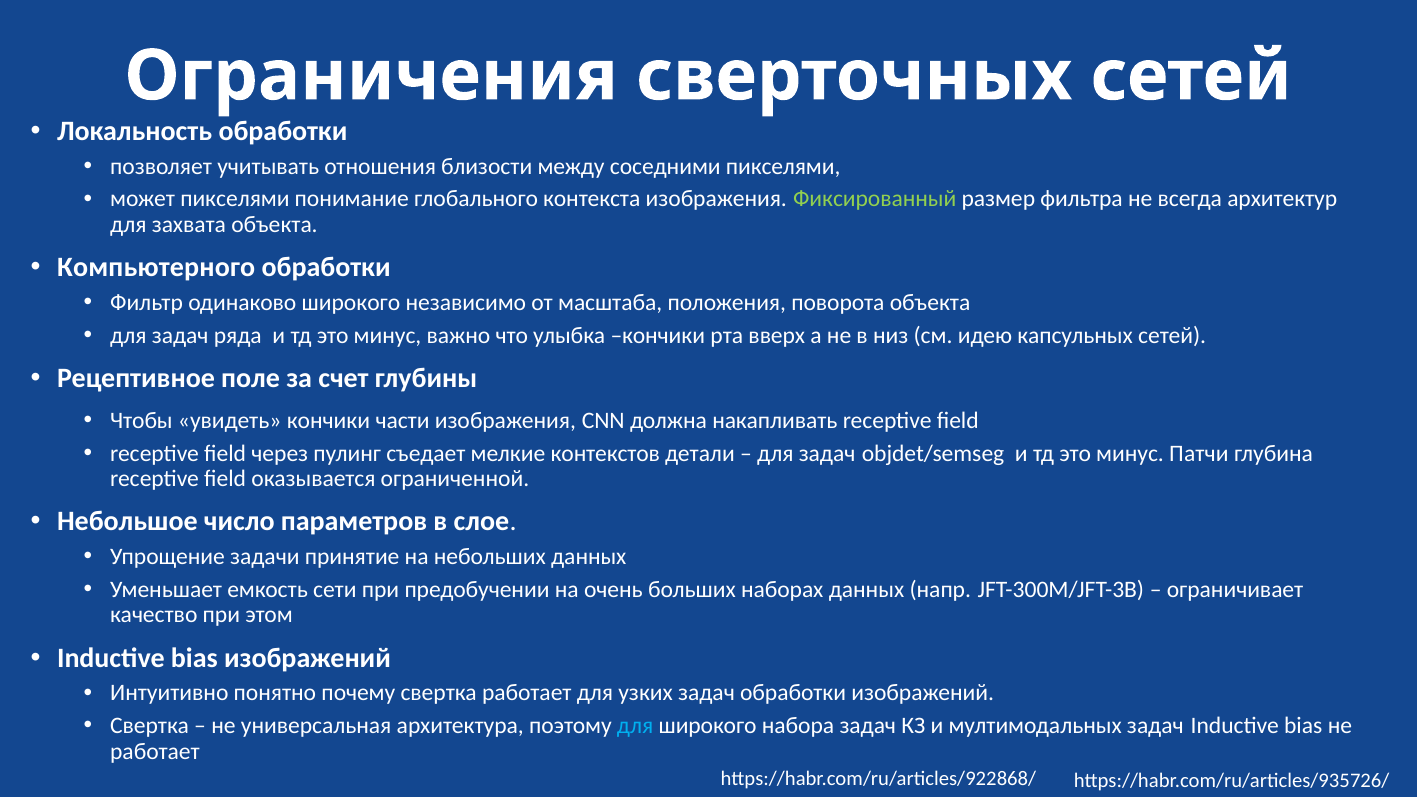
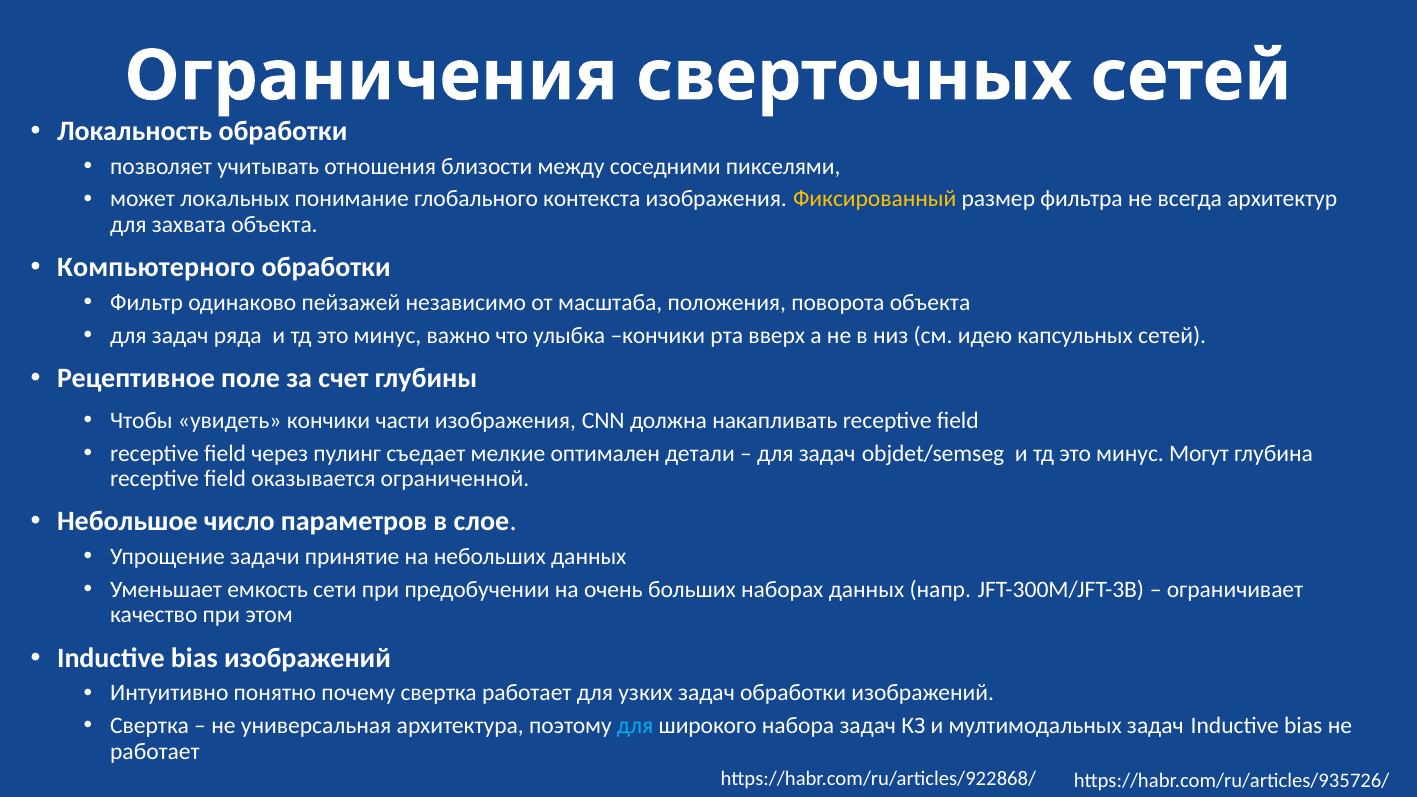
может пикселями: пикселями -> локальных
Фиксированный colour: light green -> yellow
одинаково широкого: широкого -> пейзажей
контекстов: контекстов -> оптимален
Патчи: Патчи -> Могут
